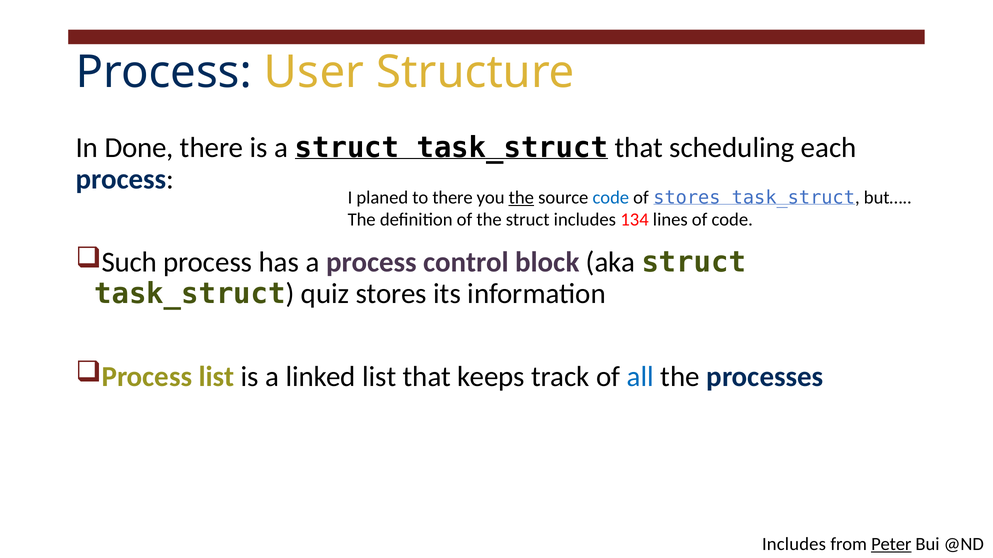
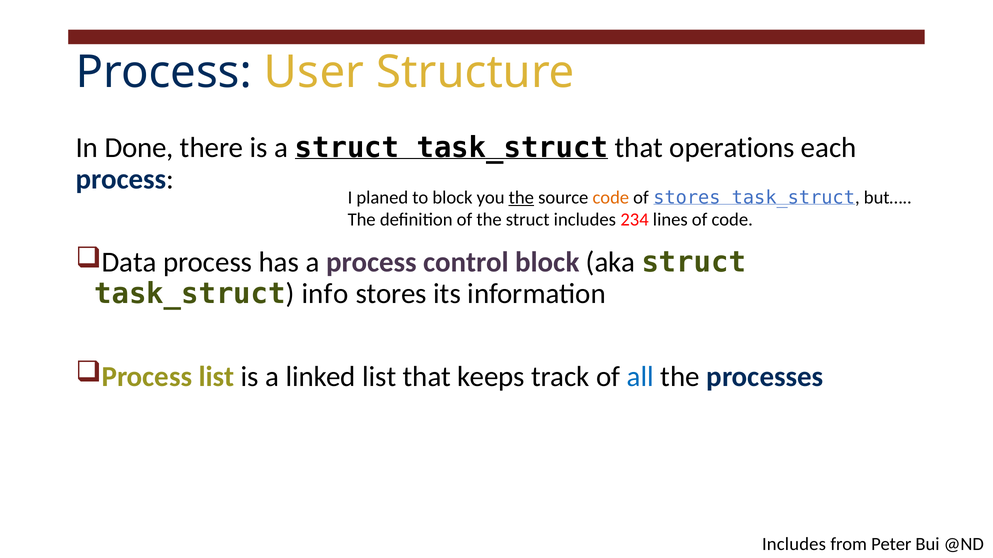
scheduling: scheduling -> operations
to there: there -> block
code at (611, 198) colour: blue -> orange
134: 134 -> 234
Such: Such -> Data
quiz: quiz -> info
Peter underline: present -> none
